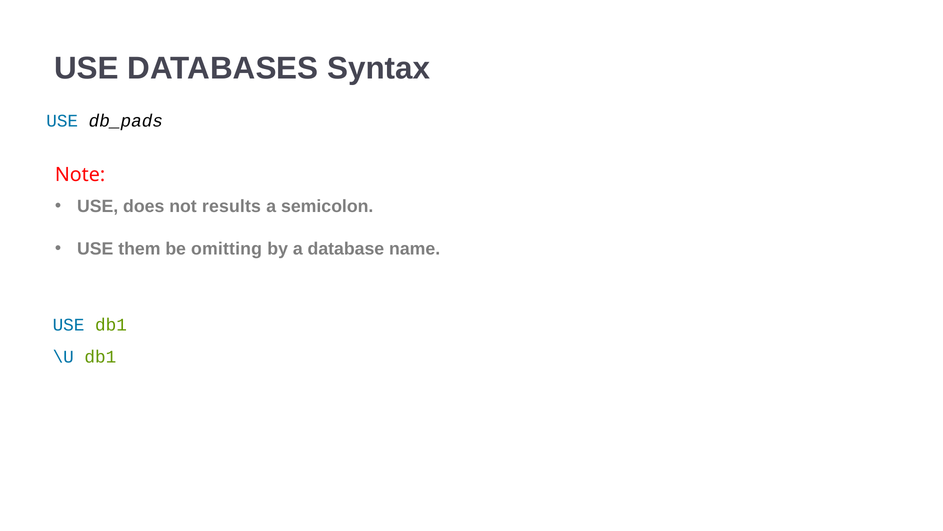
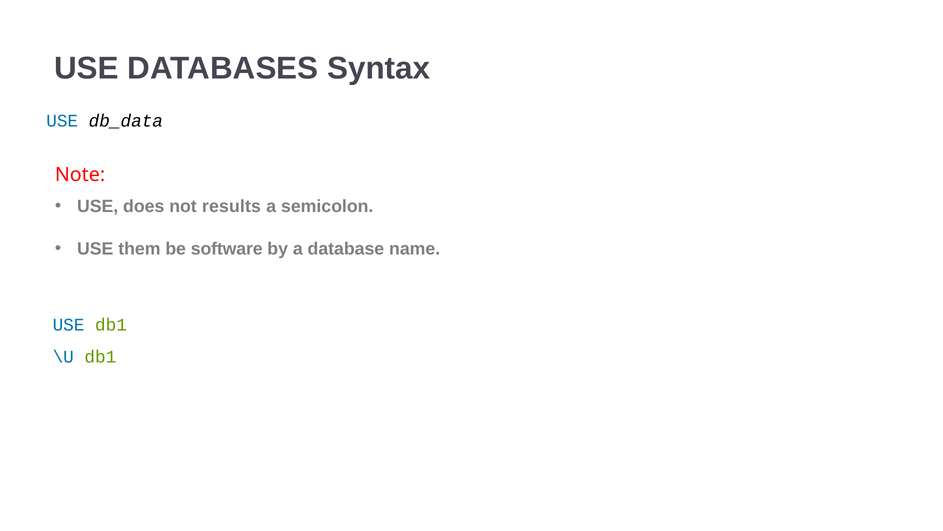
db_pads: db_pads -> db_data
omitting: omitting -> software
